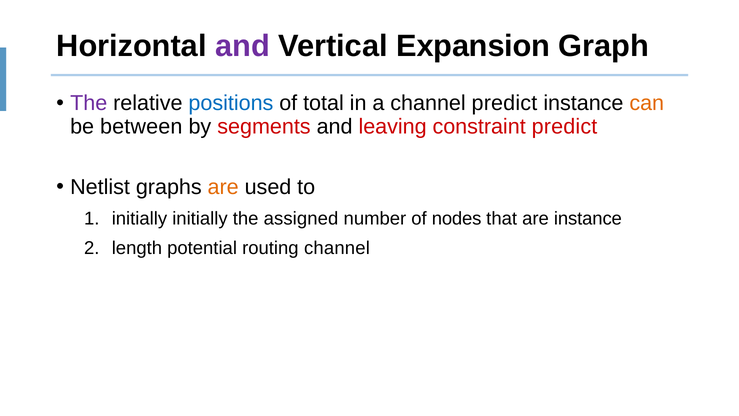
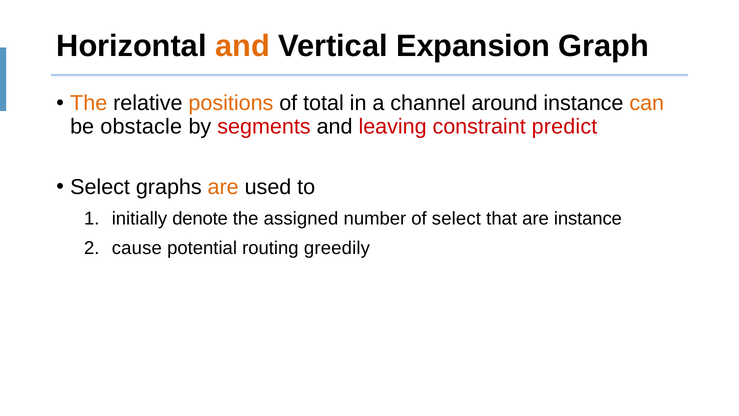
and at (242, 46) colour: purple -> orange
The at (89, 103) colour: purple -> orange
positions colour: blue -> orange
channel predict: predict -> around
between: between -> obstacle
Netlist at (100, 187): Netlist -> Select
initially initially: initially -> denote
of nodes: nodes -> select
length: length -> cause
routing channel: channel -> greedily
